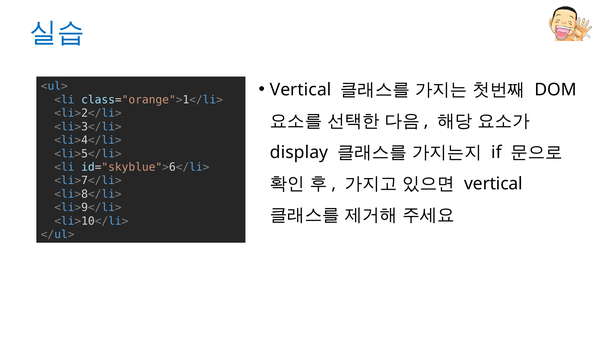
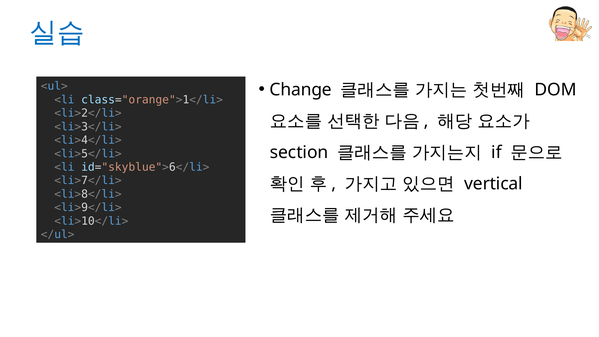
Vertical at (301, 90): Vertical -> Change
display: display -> section
